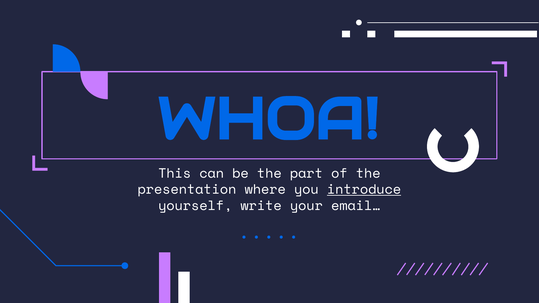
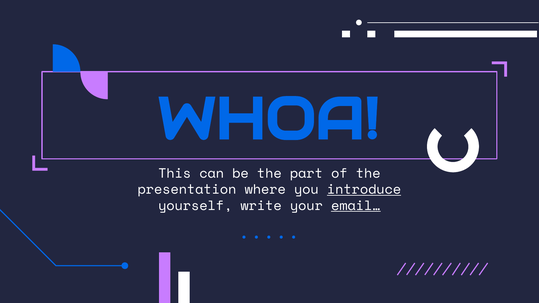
email… underline: none -> present
